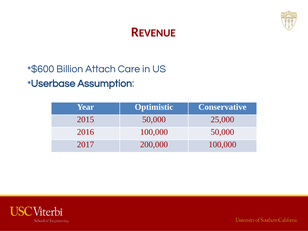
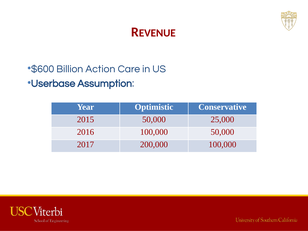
Attach: Attach -> Action
